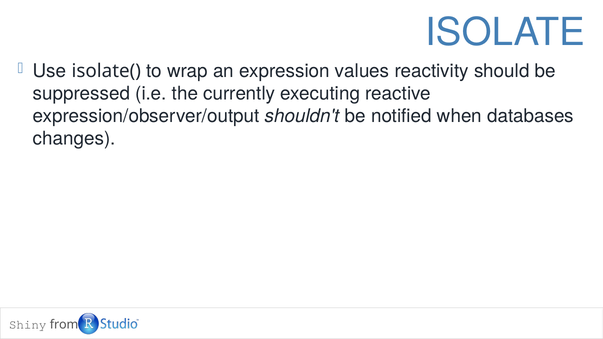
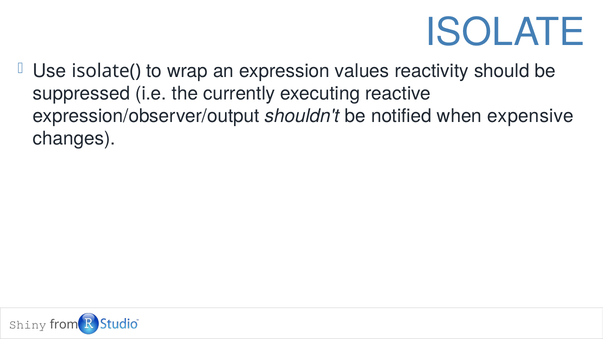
databases: databases -> expensive
